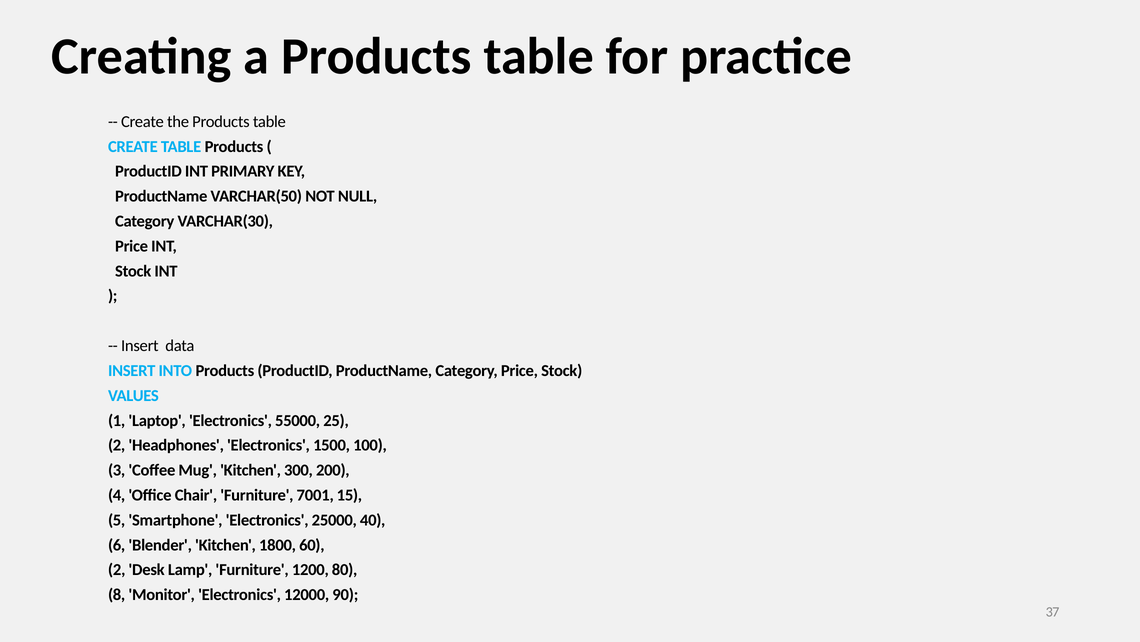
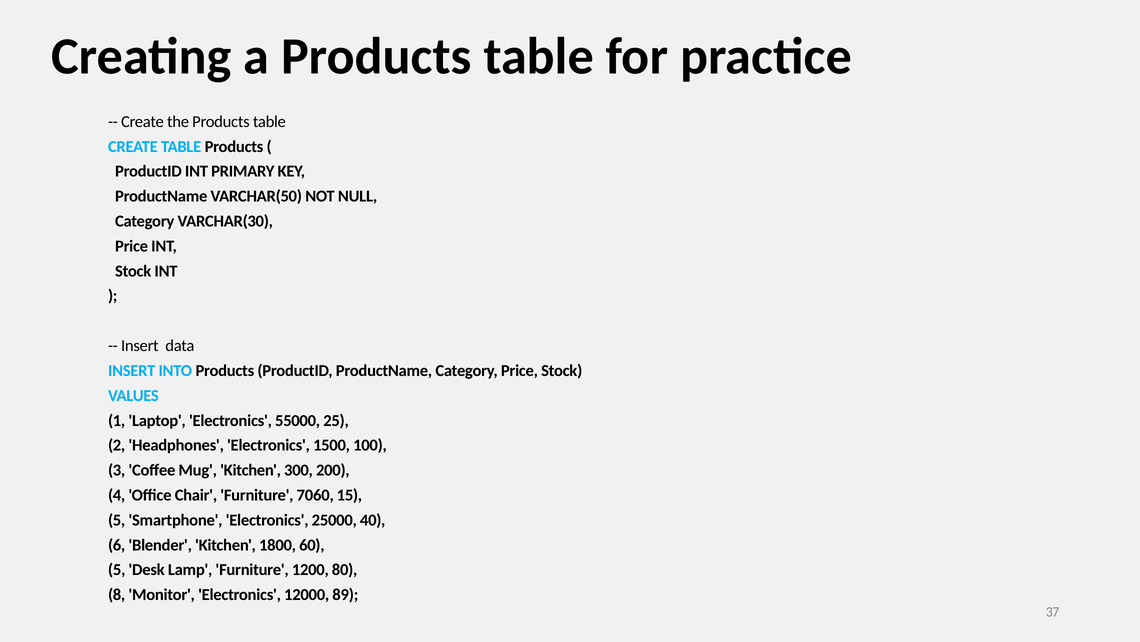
7001: 7001 -> 7060
2 at (117, 569): 2 -> 5
90: 90 -> 89
